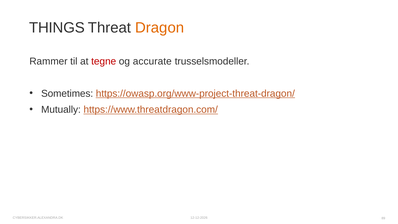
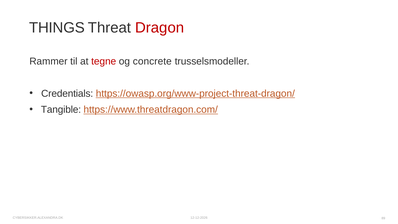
Dragon colour: orange -> red
accurate: accurate -> concrete
Sometimes: Sometimes -> Credentials
Mutually: Mutually -> Tangible
